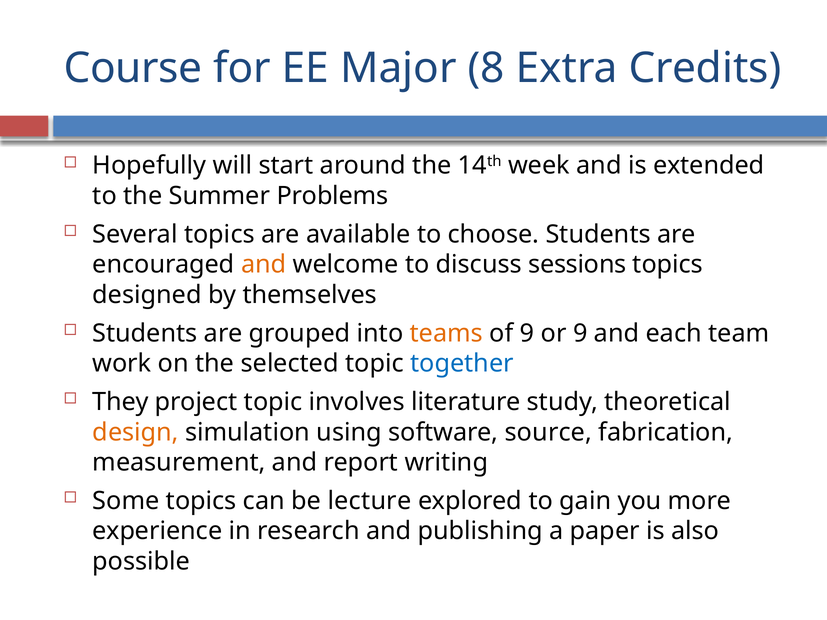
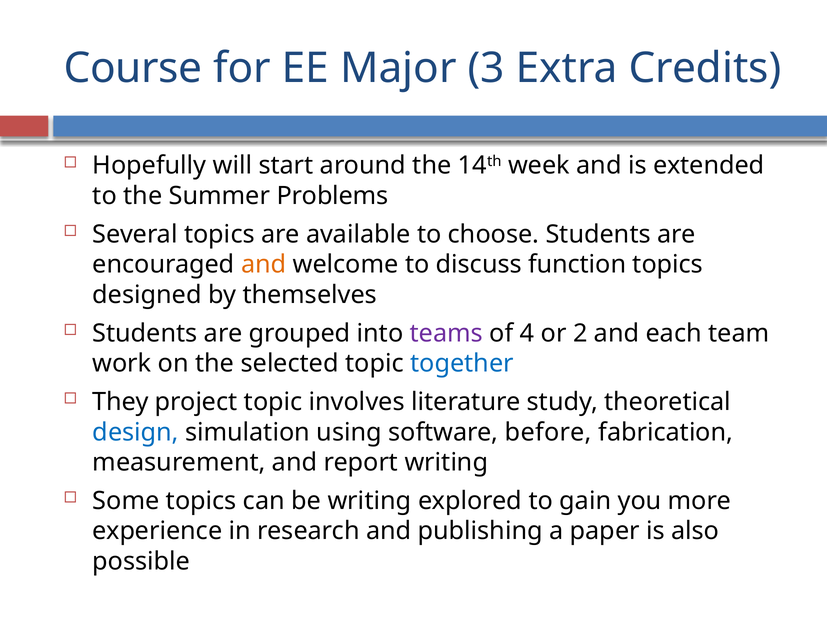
8: 8 -> 3
sessions: sessions -> function
teams colour: orange -> purple
of 9: 9 -> 4
or 9: 9 -> 2
design colour: orange -> blue
source: source -> before
be lecture: lecture -> writing
